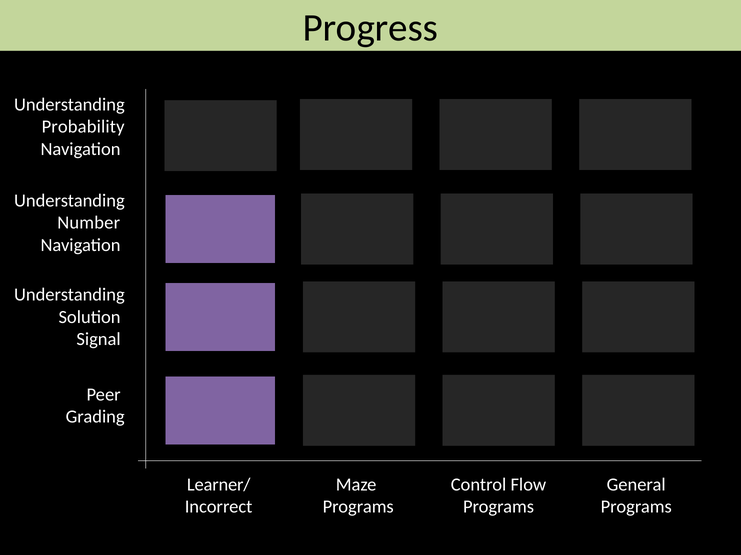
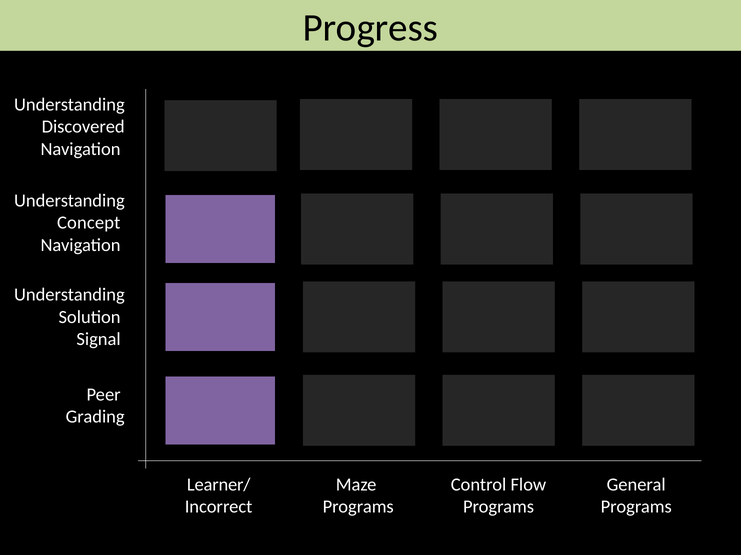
Probability: Probability -> Discovered
Number: Number -> Concept
